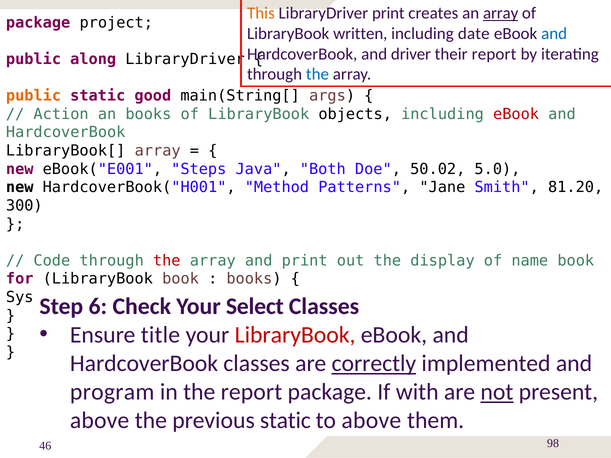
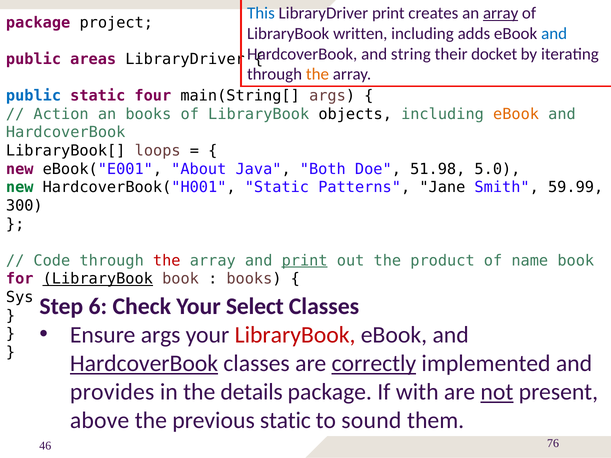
This colour: orange -> blue
date: date -> adds
driver: driver -> string
their report: report -> docket
along: along -> areas
the at (317, 74) colour: blue -> orange
public at (34, 96) colour: orange -> blue
good: good -> four
eBook at (516, 114) colour: red -> orange
LibraryBook[ array: array -> loops
Steps: Steps -> About
50.02: 50.02 -> 51.98
new at (20, 187) colour: black -> green
HardcoverBook("H001 Method: Method -> Static
81.20: 81.20 -> 59.99
print at (305, 261) underline: none -> present
display: display -> product
LibraryBook at (98, 279) underline: none -> present
Ensure title: title -> args
HardcoverBook at (144, 364) underline: none -> present
program: program -> provides
the report: report -> details
to above: above -> sound
98: 98 -> 76
